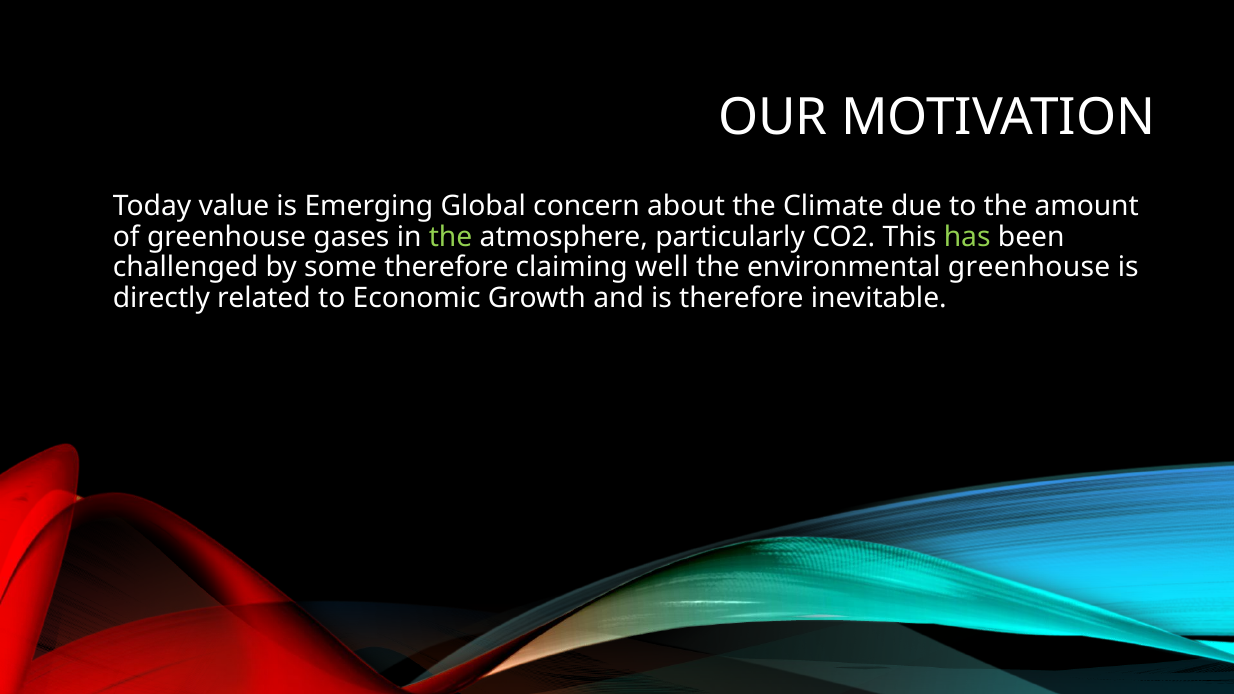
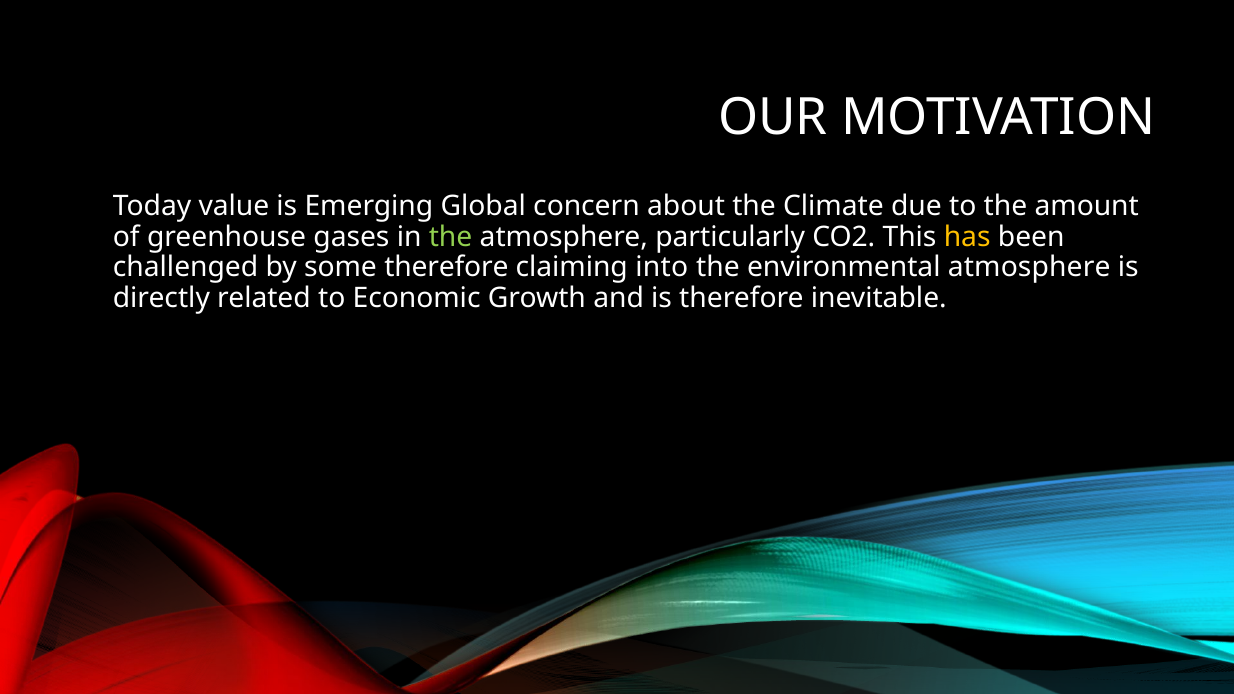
has colour: light green -> yellow
well: well -> into
environmental greenhouse: greenhouse -> atmosphere
